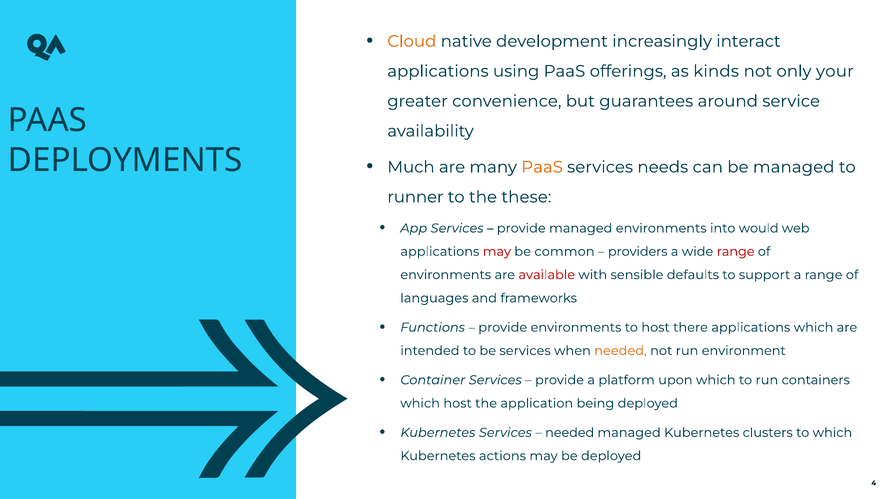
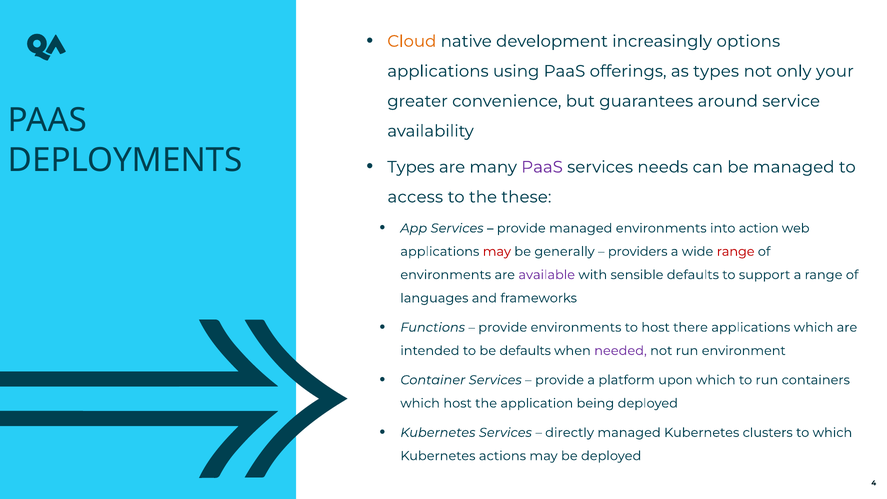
interact: interact -> options
as kinds: kinds -> types
Much at (411, 167): Much -> Types
PaaS at (542, 167) colour: orange -> purple
runner: runner -> access
would: would -> action
common: common -> generally
available colour: red -> purple
be services: services -> defaults
needed at (620, 351) colour: orange -> purple
needed at (570, 433): needed -> directly
